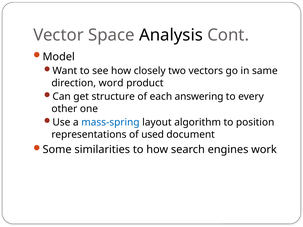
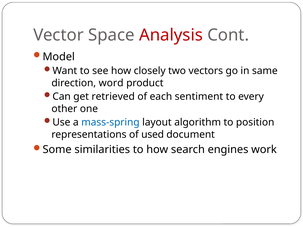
Analysis colour: black -> red
structure: structure -> retrieved
answering: answering -> sentiment
